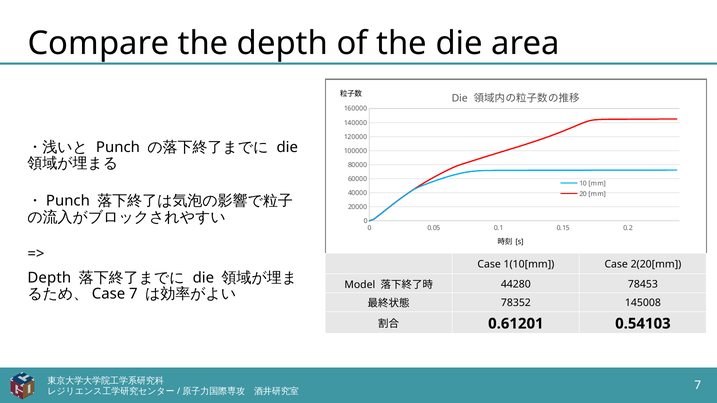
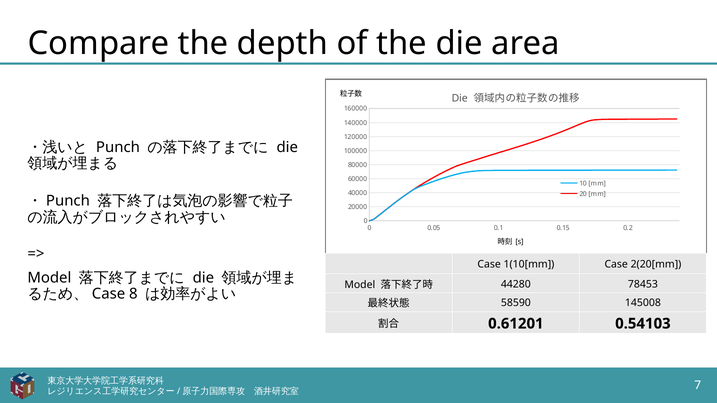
Depth at (49, 278): Depth -> Model
7 at (133, 294): 7 -> 8
78352: 78352 -> 58590
